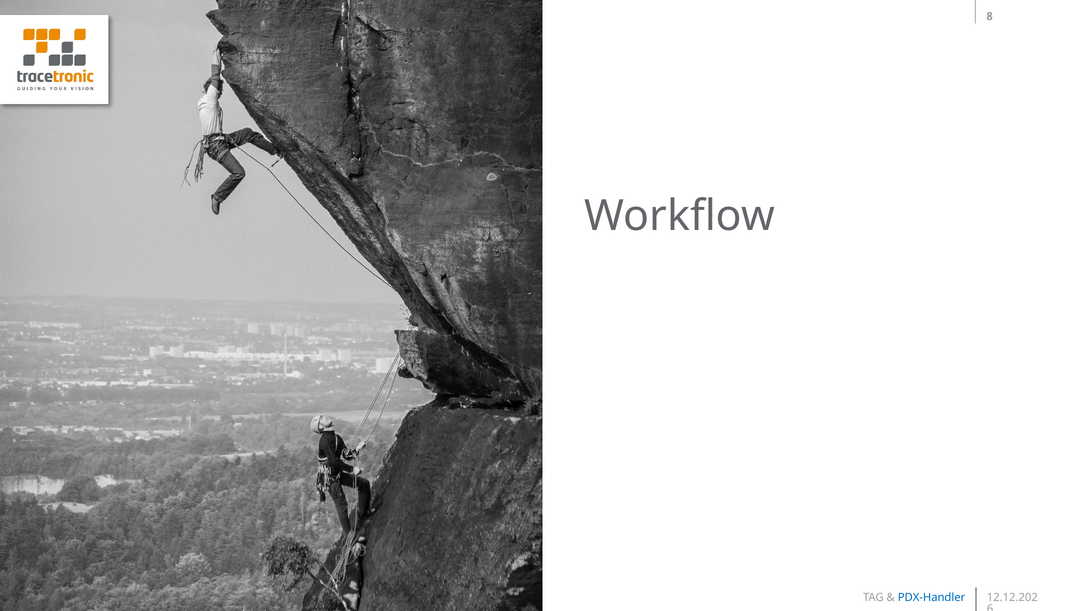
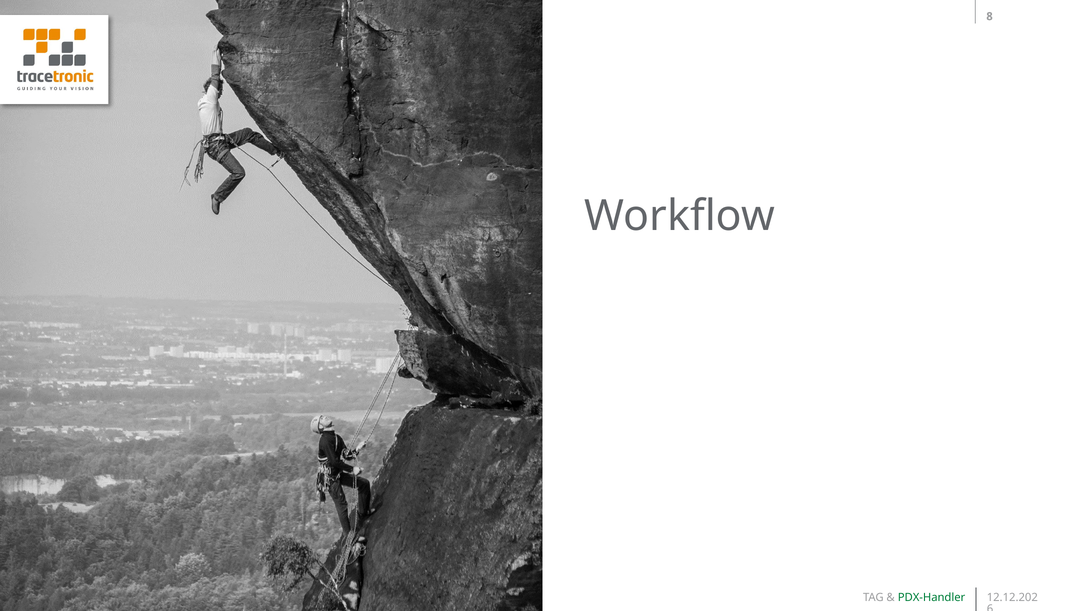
PDX-Handler colour: blue -> green
